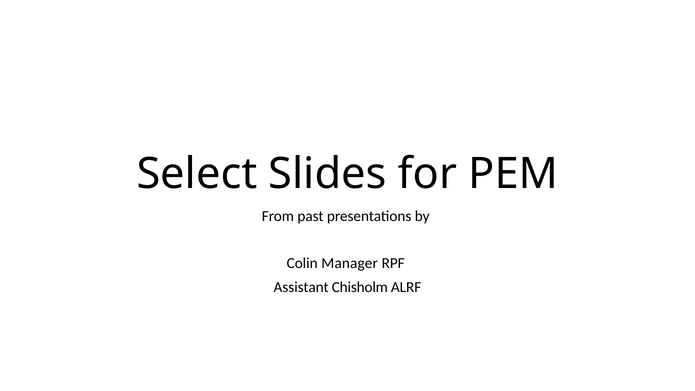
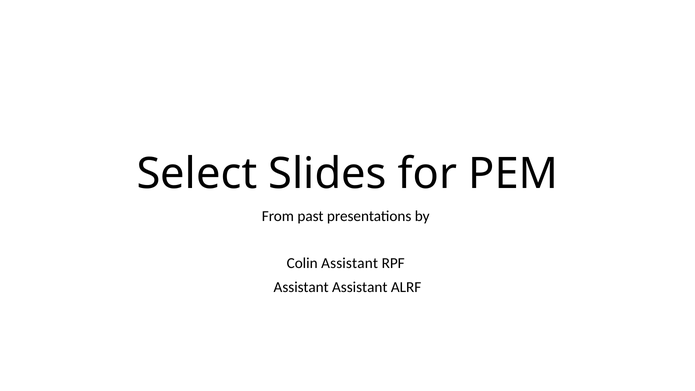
Colin Manager: Manager -> Assistant
Assistant Chisholm: Chisholm -> Assistant
